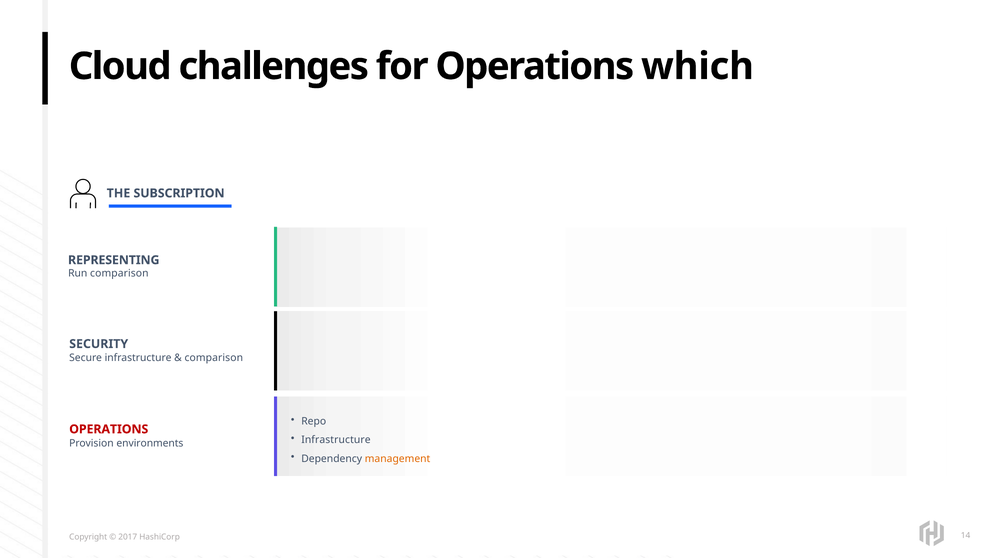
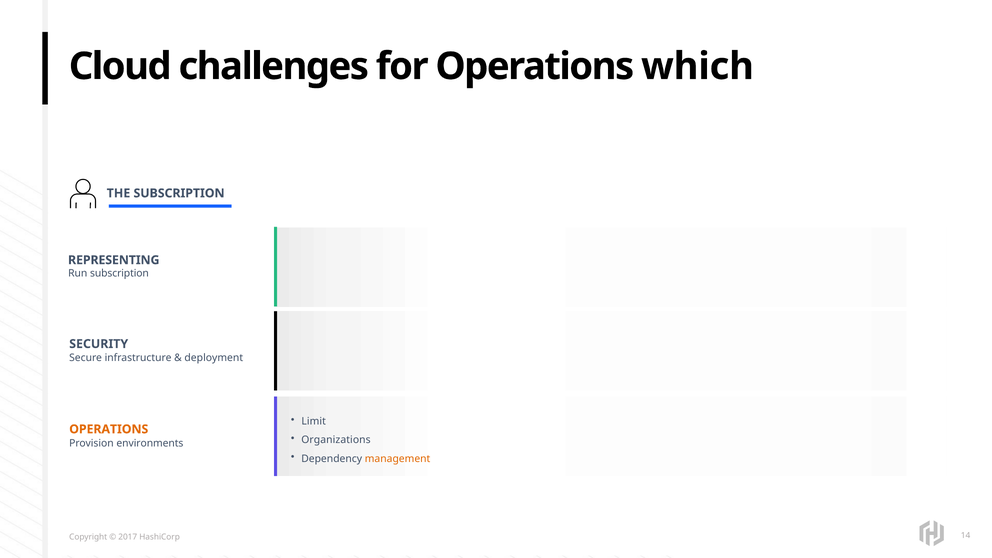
Run comparison: comparison -> subscription
comparison at (214, 358): comparison -> deployment
Repo: Repo -> Limit
OPERATIONS at (109, 429) colour: red -> orange
Infrastructure at (336, 440): Infrastructure -> Organizations
